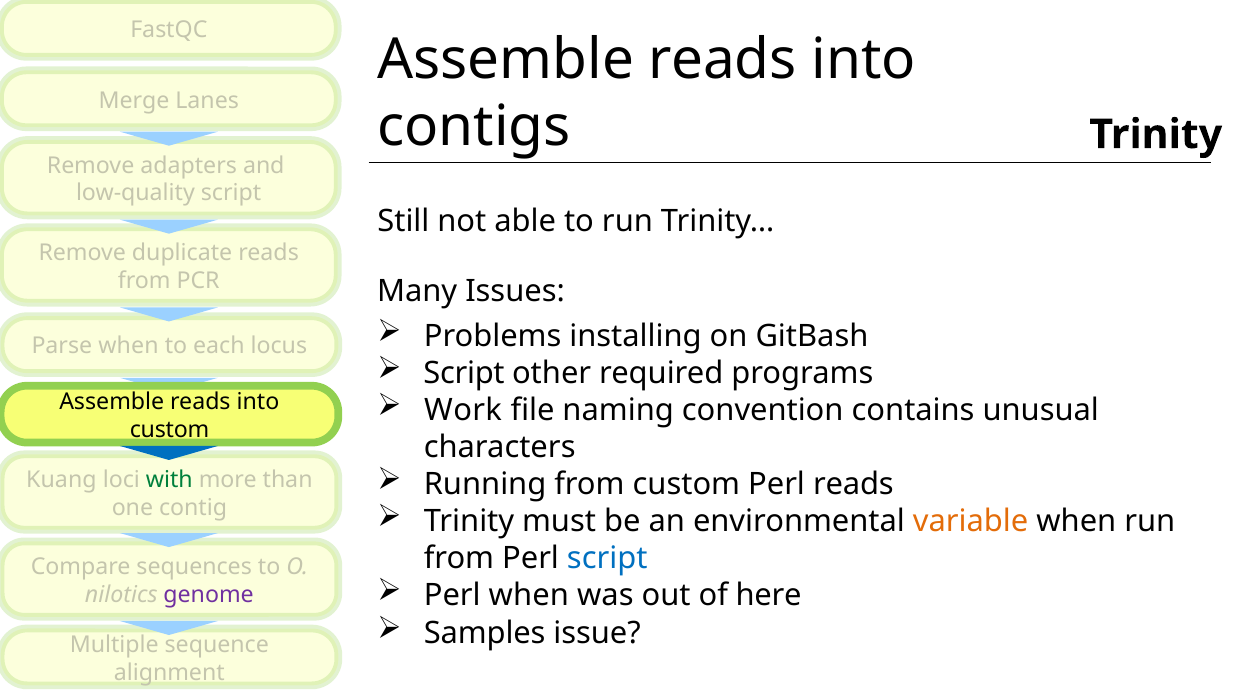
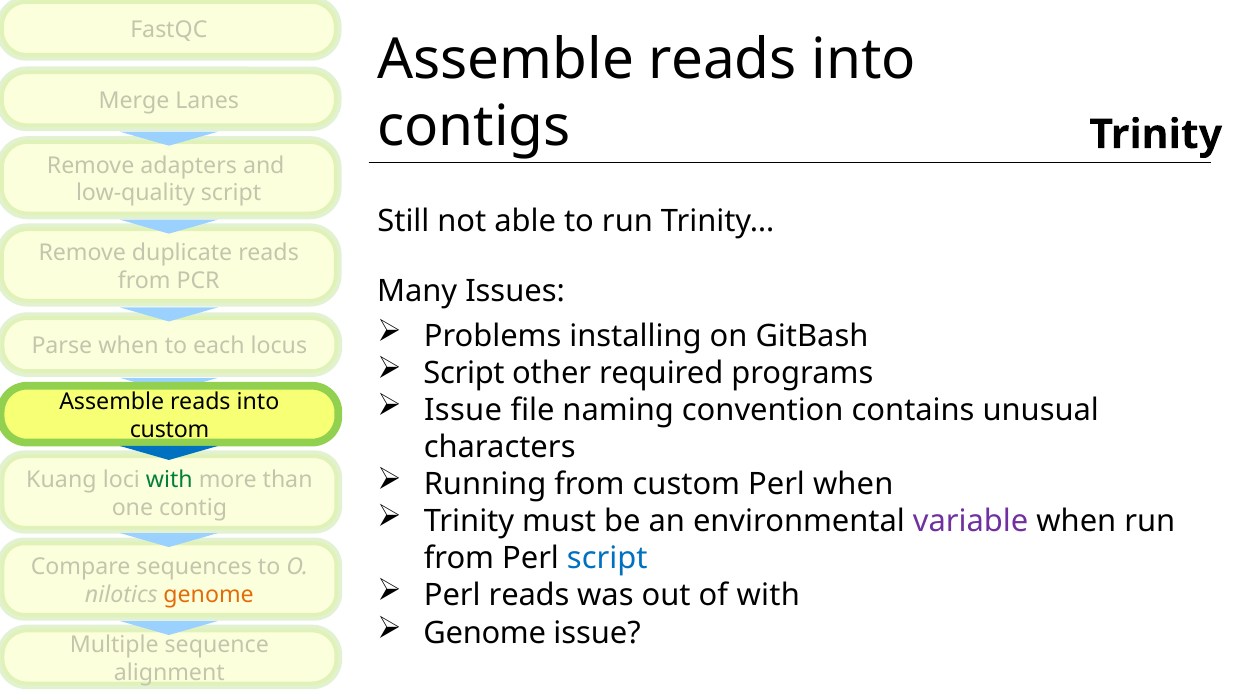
Work at (463, 411): Work -> Issue
Perl reads: reads -> when
variable colour: orange -> purple
Perl when: when -> reads
of here: here -> with
genome at (209, 595) colour: purple -> orange
Samples at (485, 633): Samples -> Genome
